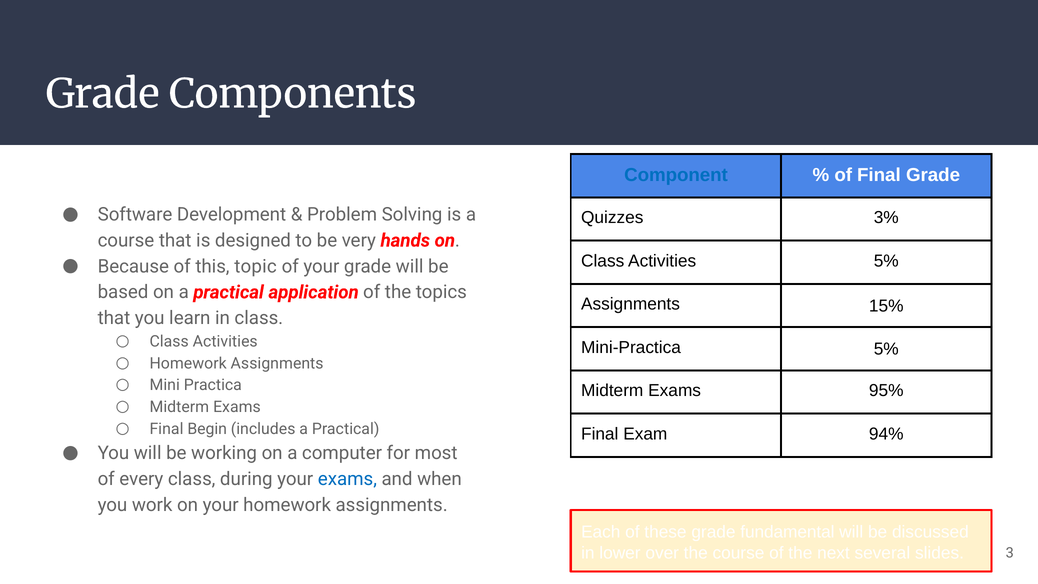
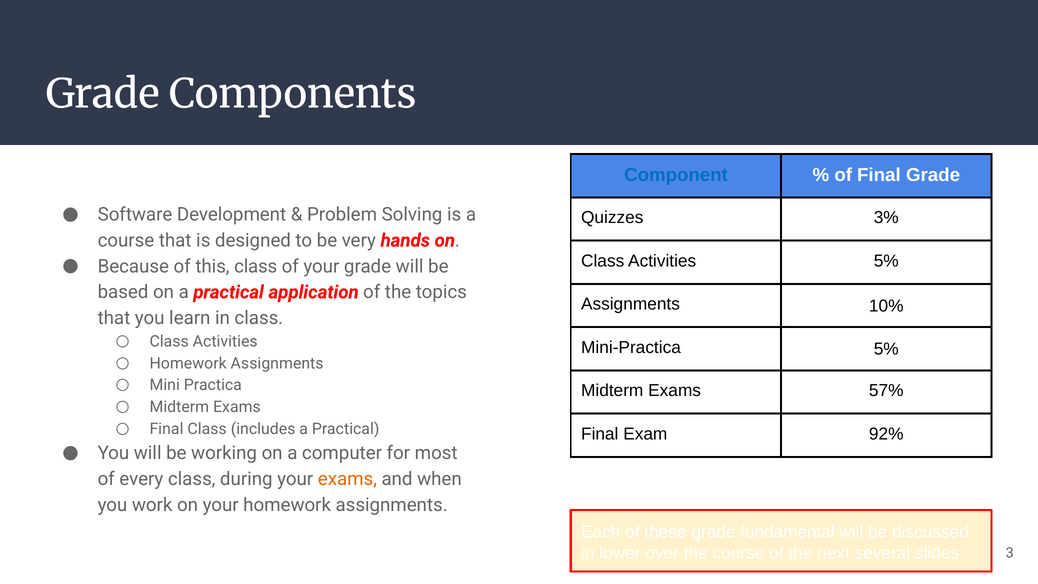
this topic: topic -> class
15%: 15% -> 10%
95%: 95% -> 57%
Final Begin: Begin -> Class
94%: 94% -> 92%
exams at (347, 479) colour: blue -> orange
